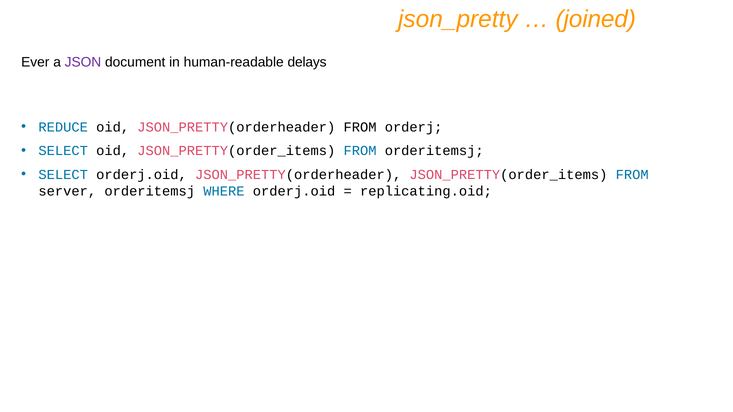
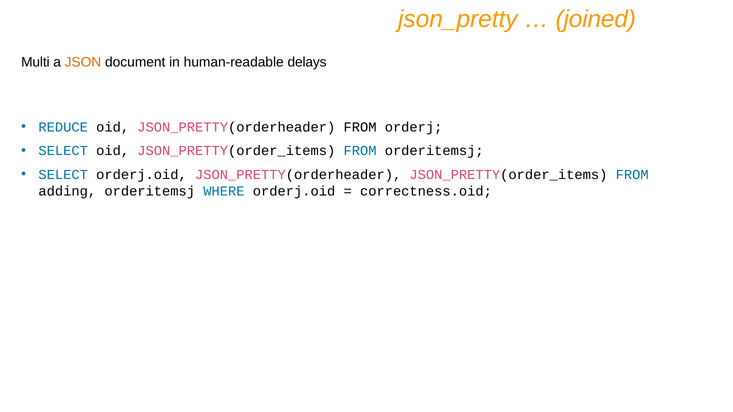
Ever: Ever -> Multi
JSON colour: purple -> orange
server: server -> adding
replicating.oid: replicating.oid -> correctness.oid
